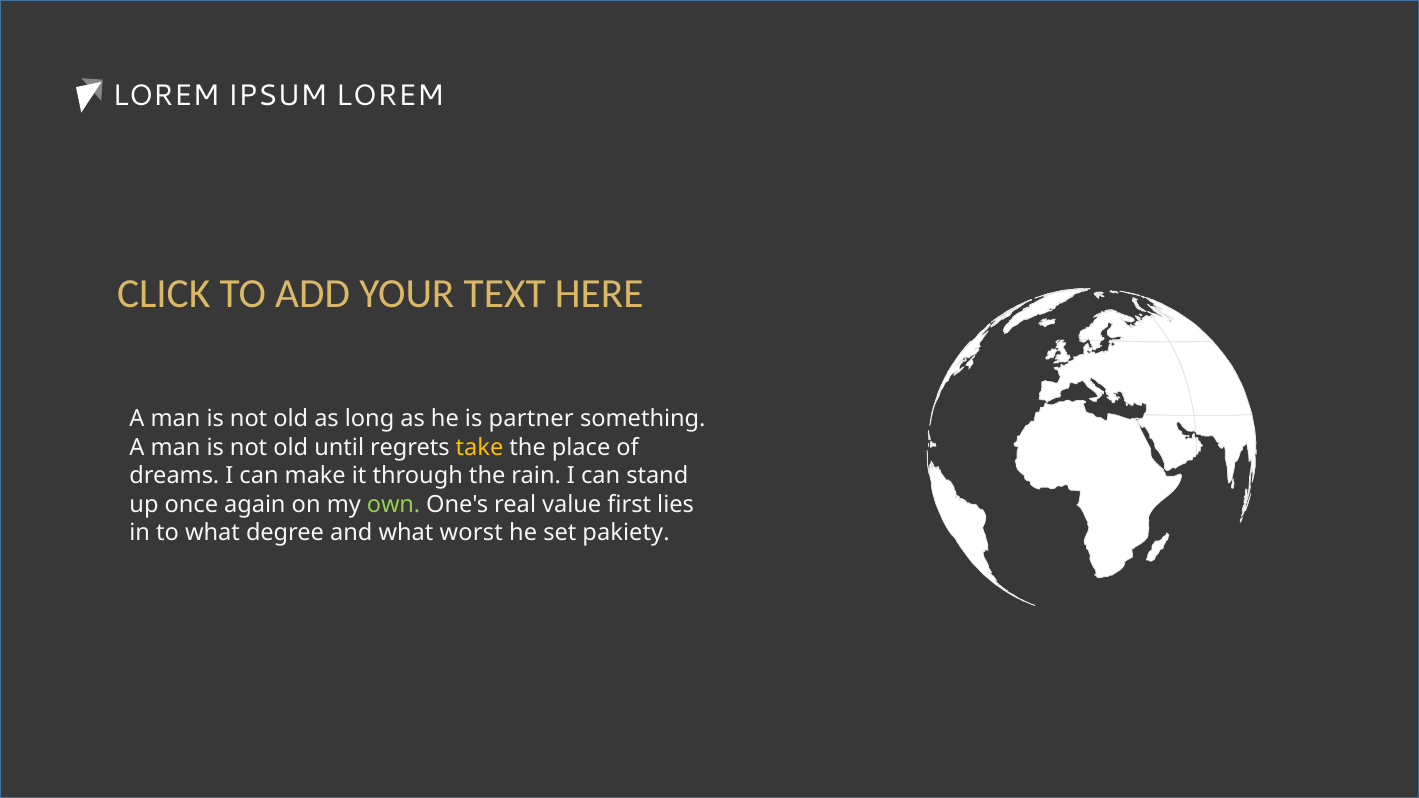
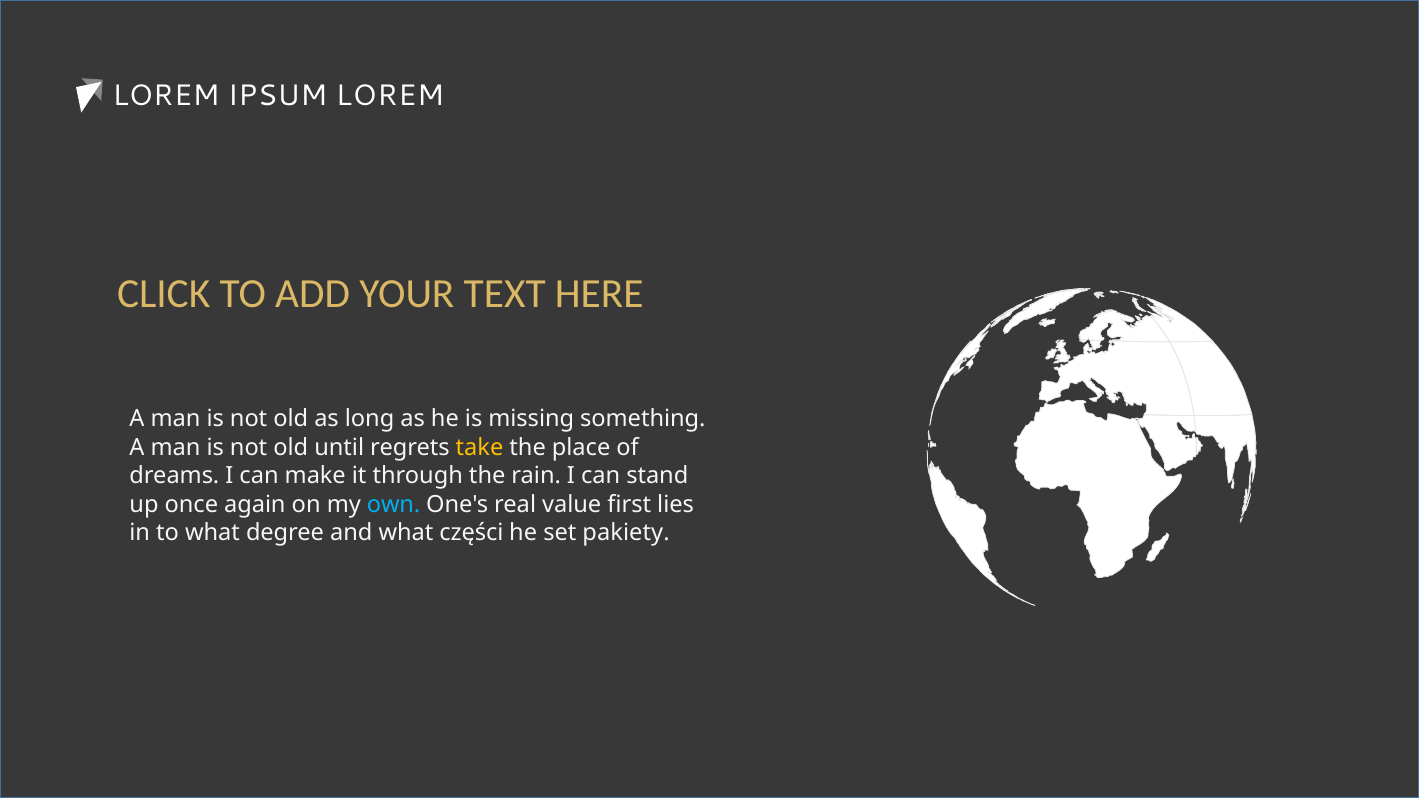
partner: partner -> missing
own colour: light green -> light blue
worst: worst -> części
